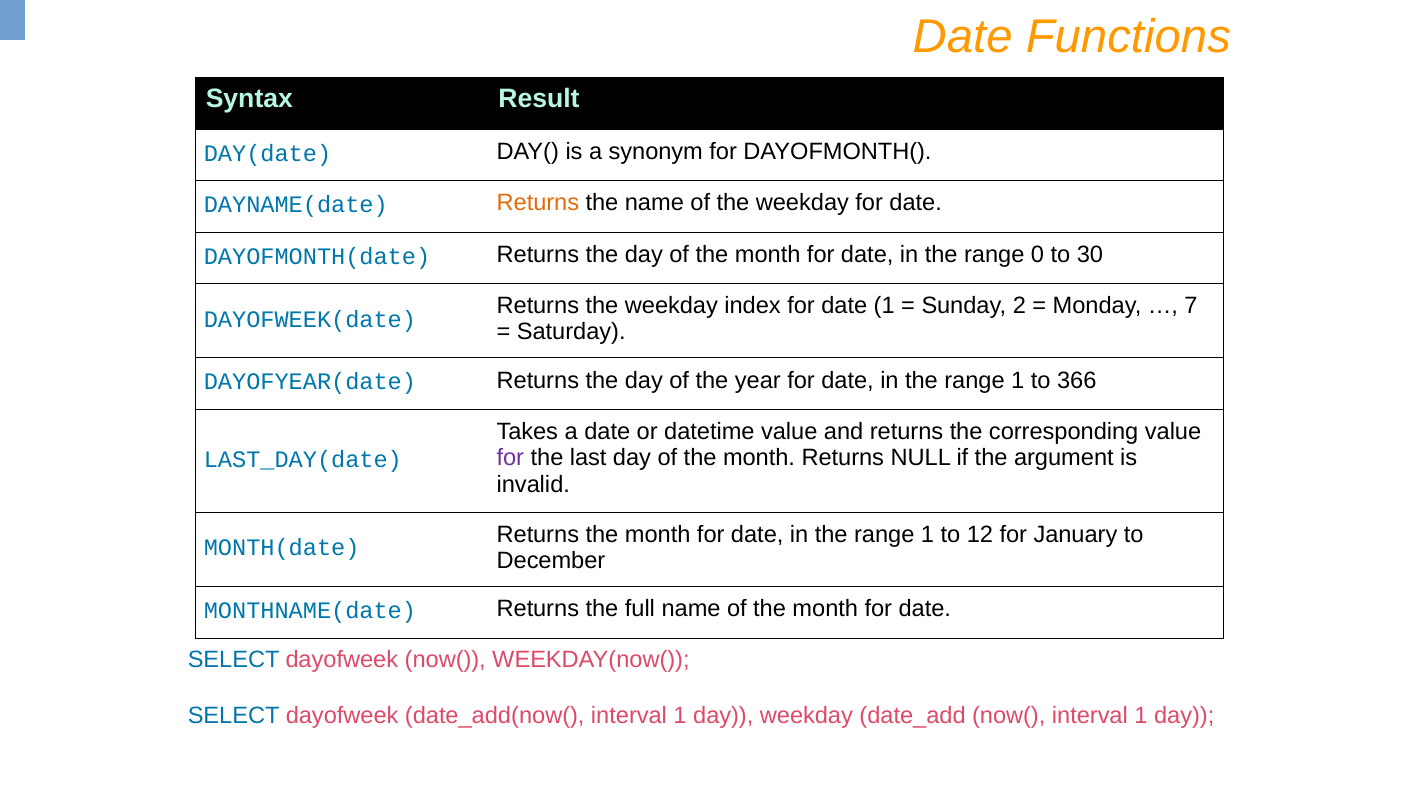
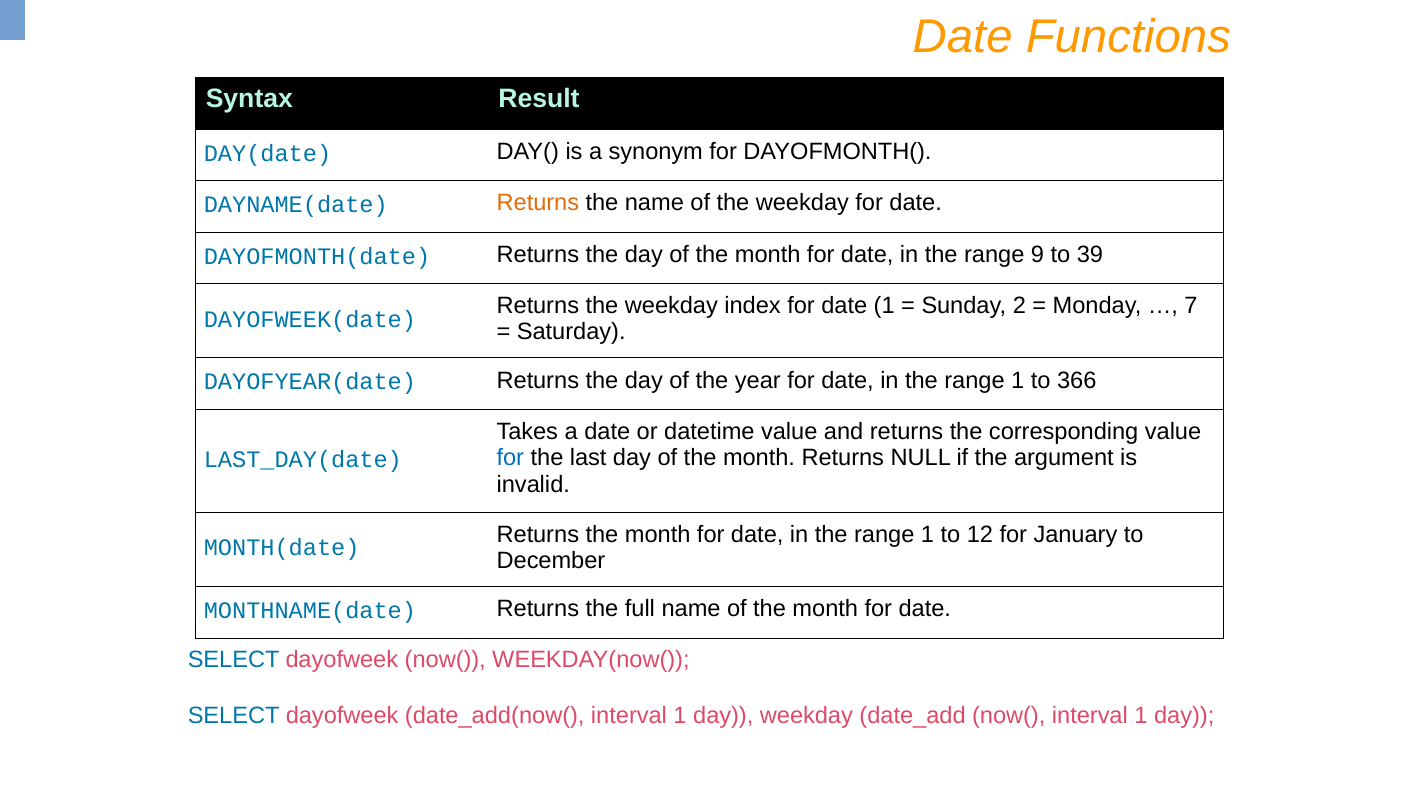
0: 0 -> 9
30: 30 -> 39
for at (510, 458) colour: purple -> blue
